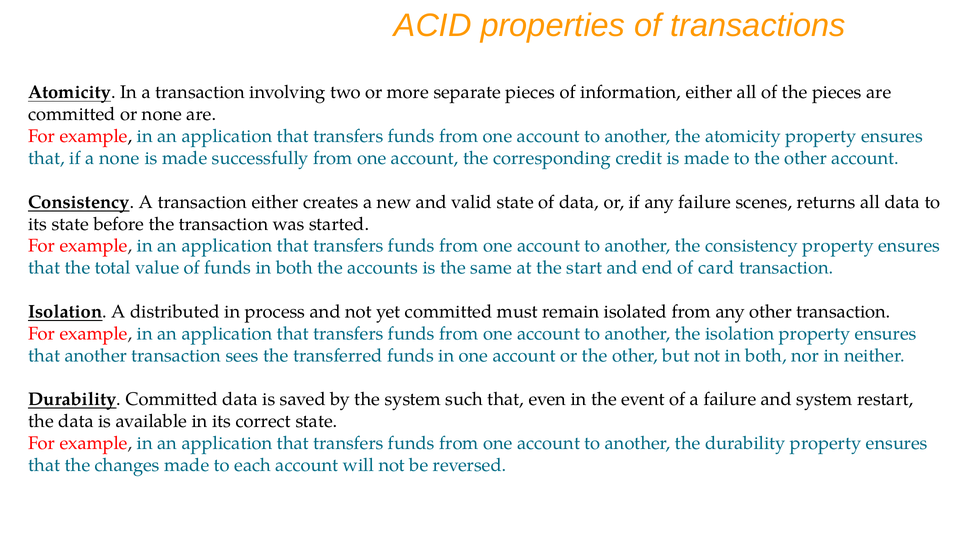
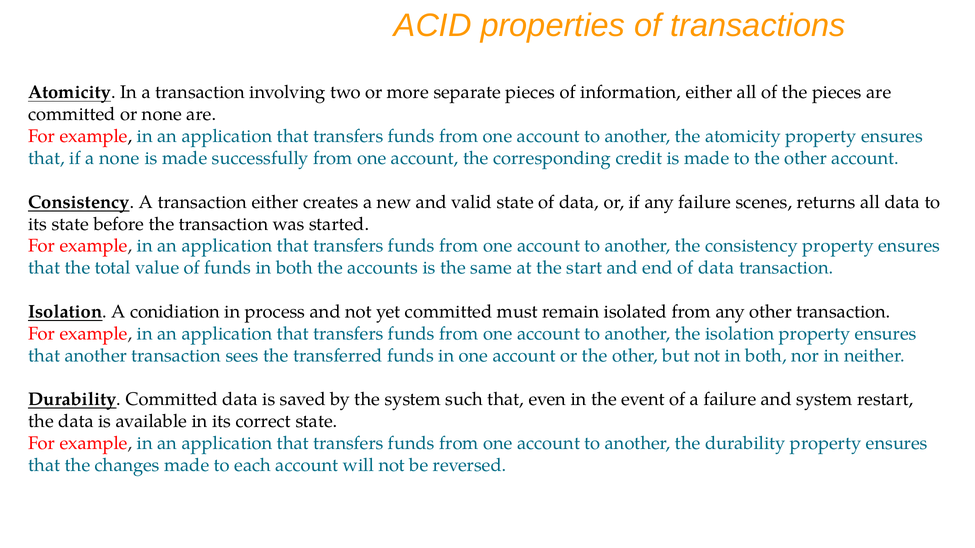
end of card: card -> data
distributed: distributed -> conidiation
